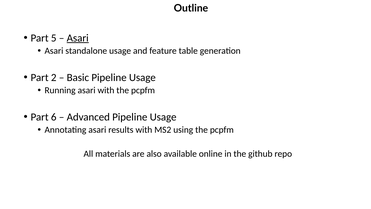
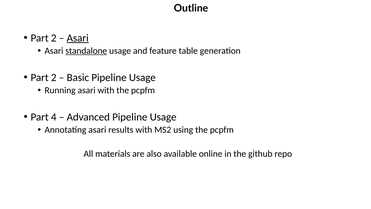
5 at (54, 38): 5 -> 2
standalone underline: none -> present
6: 6 -> 4
